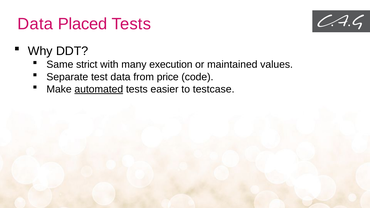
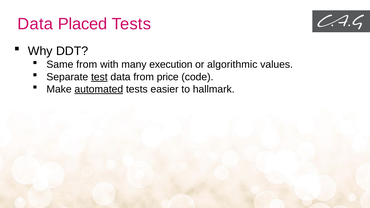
Same strict: strict -> from
maintained: maintained -> algorithmic
test underline: none -> present
testcase: testcase -> hallmark
